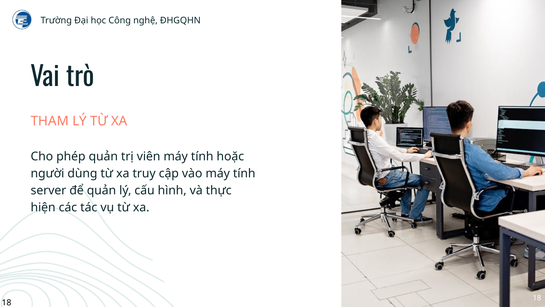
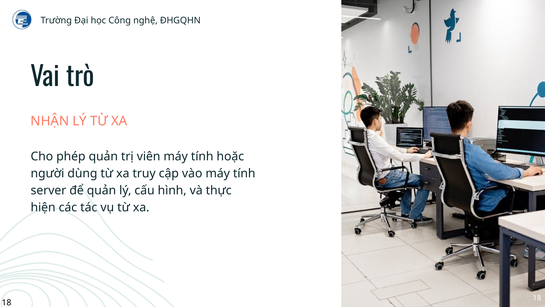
THAM: THAM -> NHẬN
